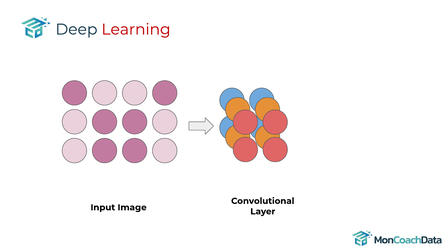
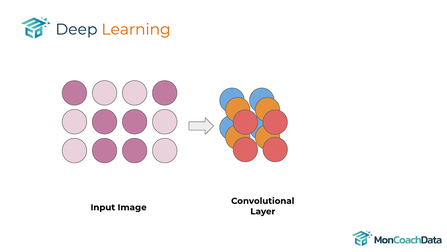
Learning colour: red -> orange
